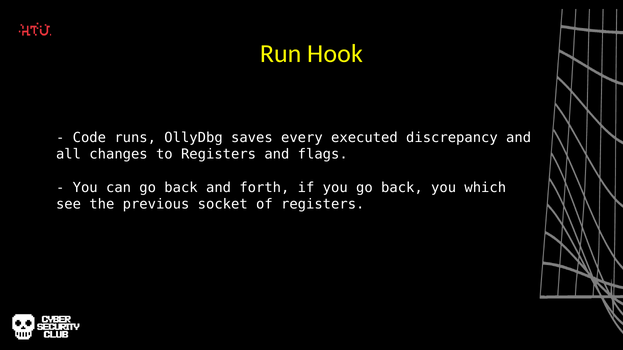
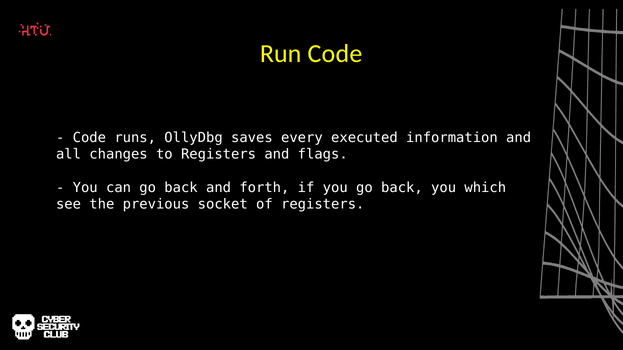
Run Hook: Hook -> Code
discrepancy: discrepancy -> information
